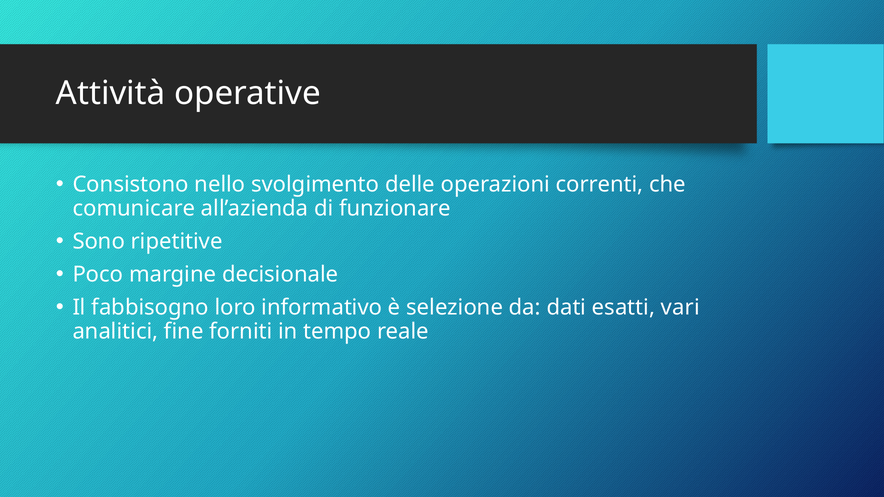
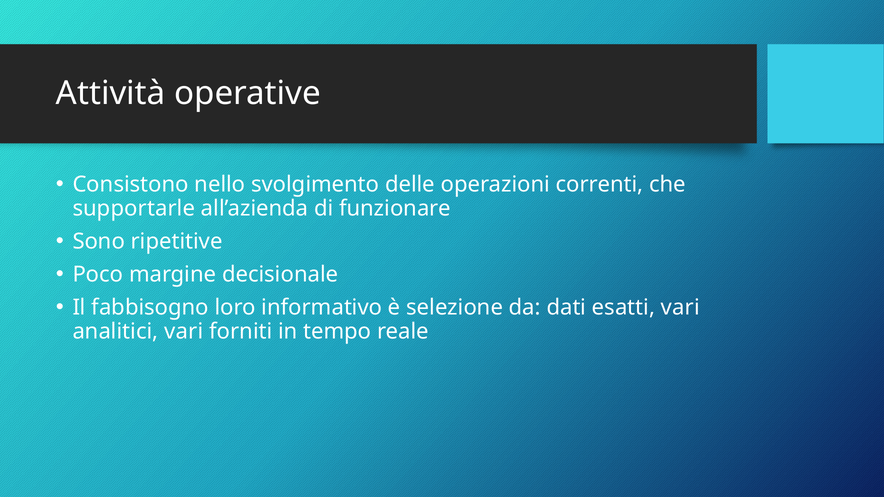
comunicare: comunicare -> supportarle
analitici fine: fine -> vari
